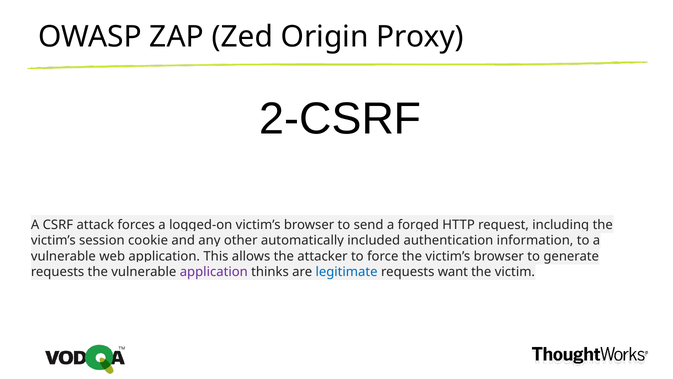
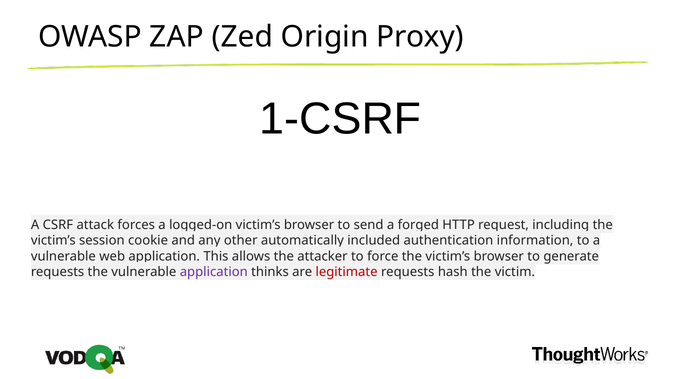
2-CSRF: 2-CSRF -> 1-CSRF
legitimate colour: blue -> red
want: want -> hash
